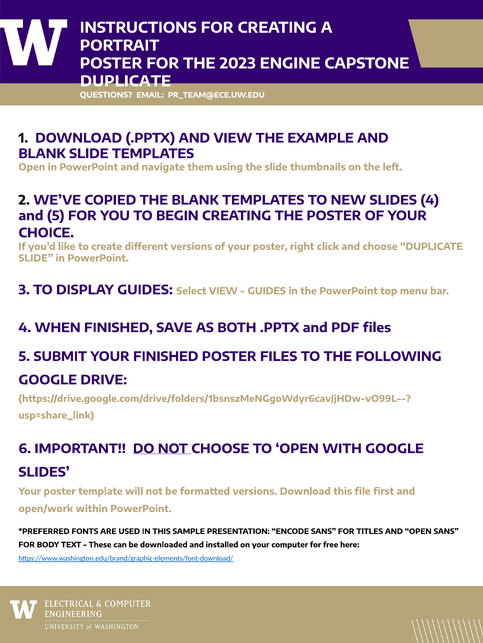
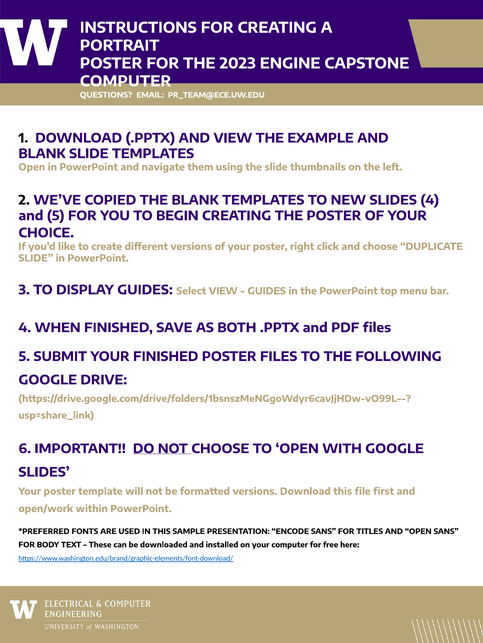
DUPLICATE at (126, 82): DUPLICATE -> COMPUTER
